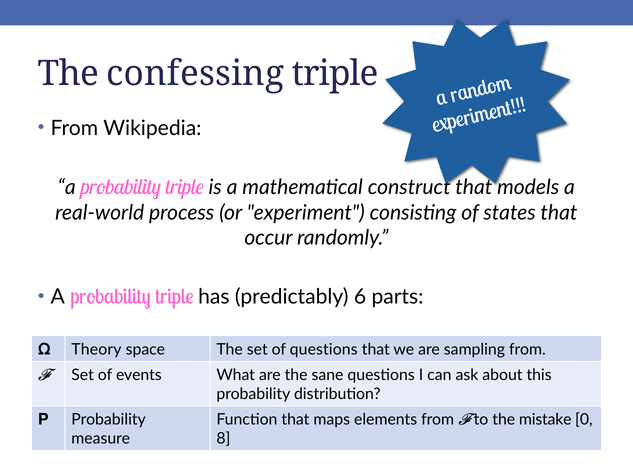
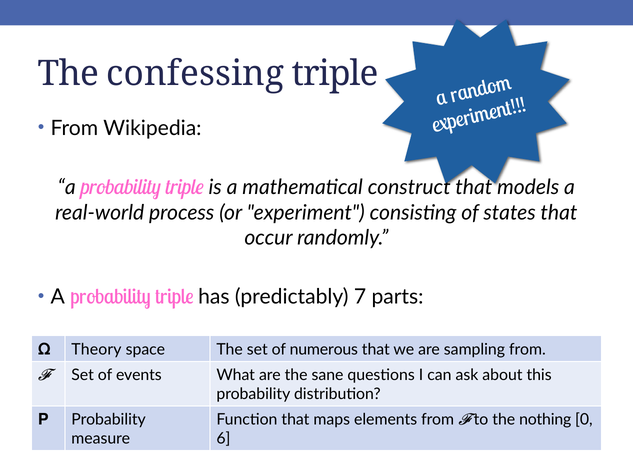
6: 6 -> 7
of questions: questions -> numerous
mistake: mistake -> nothing
8: 8 -> 6
